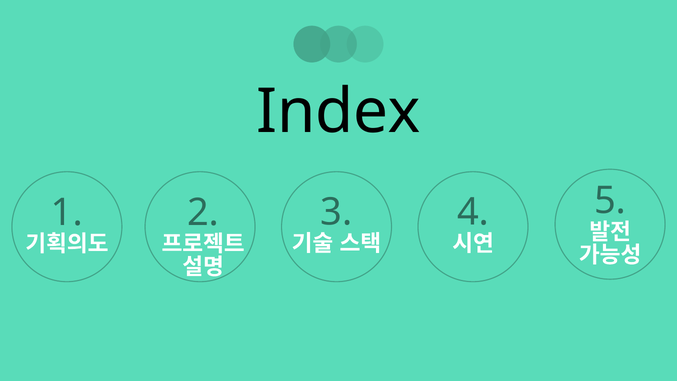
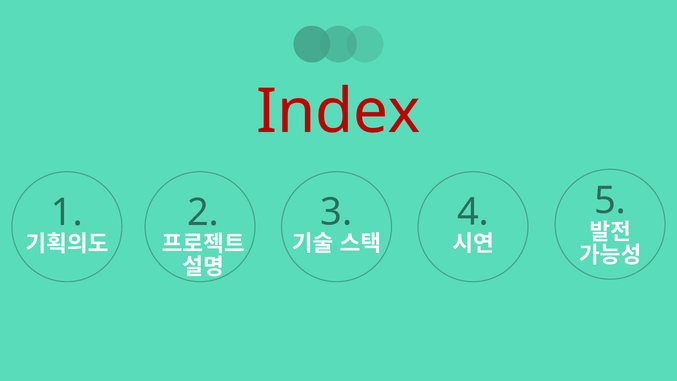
Index colour: black -> red
